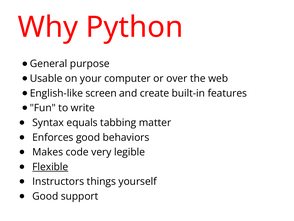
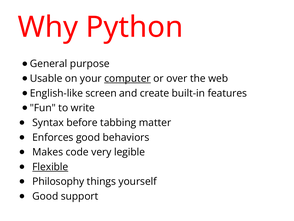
computer underline: none -> present
equals: equals -> before
Instructors: Instructors -> Philosophy
